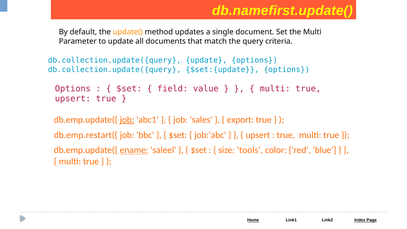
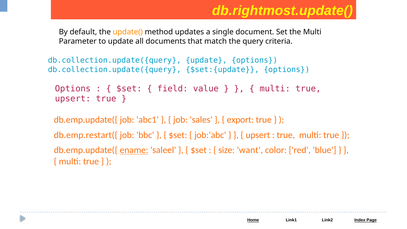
db.namefirst.update(: db.namefirst.update( -> db.rightmost.update(
job at (127, 120) underline: present -> none
tools: tools -> want
